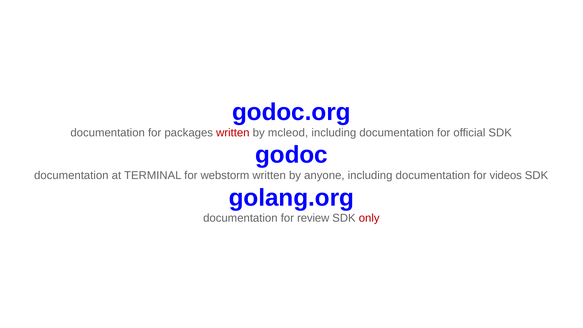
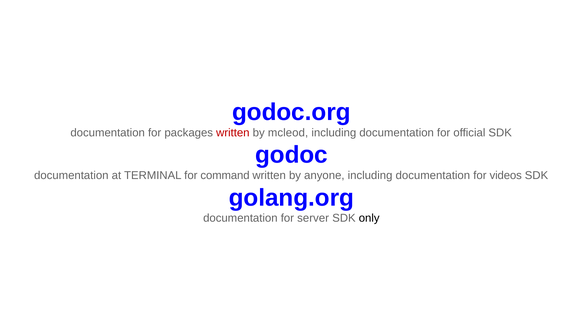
webstorm: webstorm -> command
review: review -> server
only colour: red -> black
